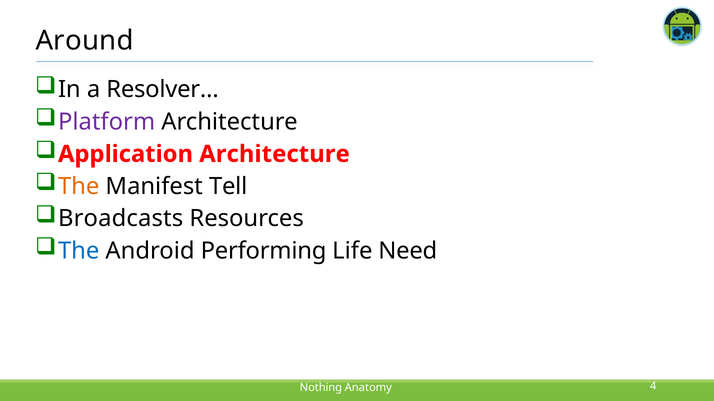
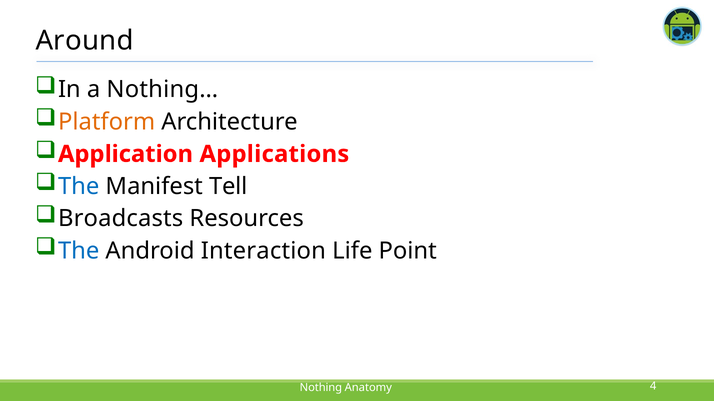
Resolver…: Resolver… -> Nothing…
Platform colour: purple -> orange
Application Architecture: Architecture -> Applications
The at (79, 187) colour: orange -> blue
Performing: Performing -> Interaction
Need: Need -> Point
